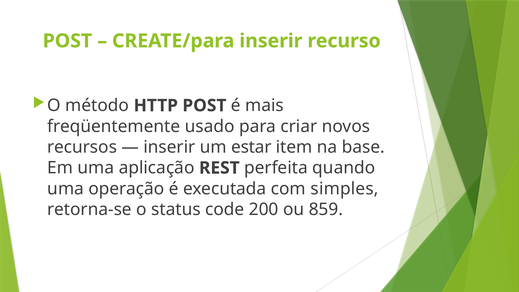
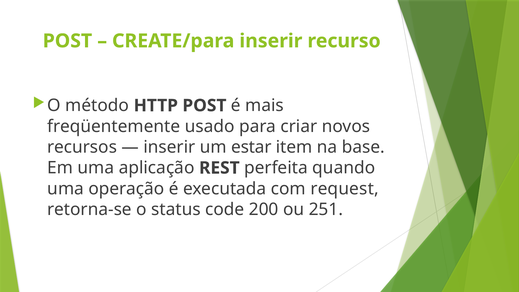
simples: simples -> request
859: 859 -> 251
